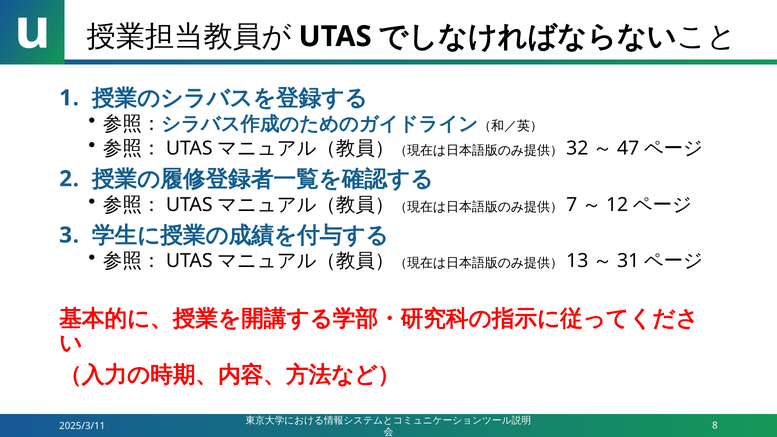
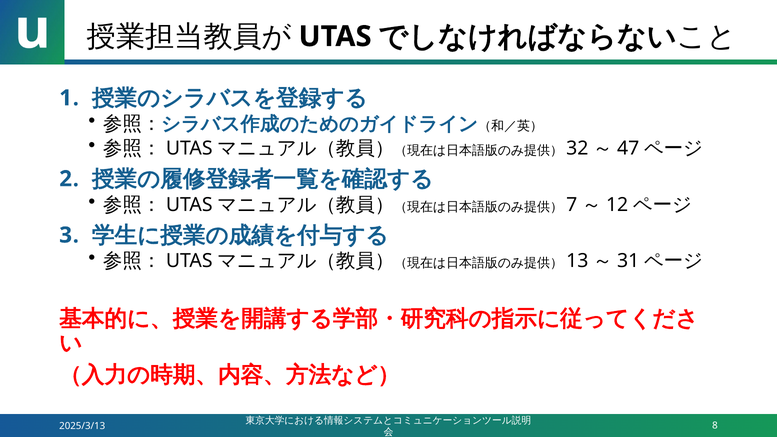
2025/3/11: 2025/3/11 -> 2025/3/13
